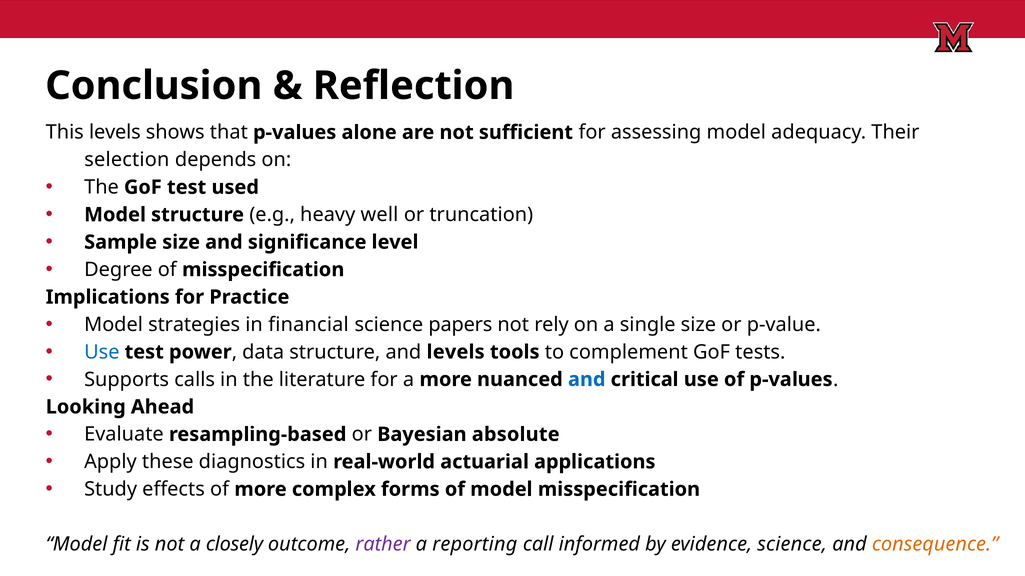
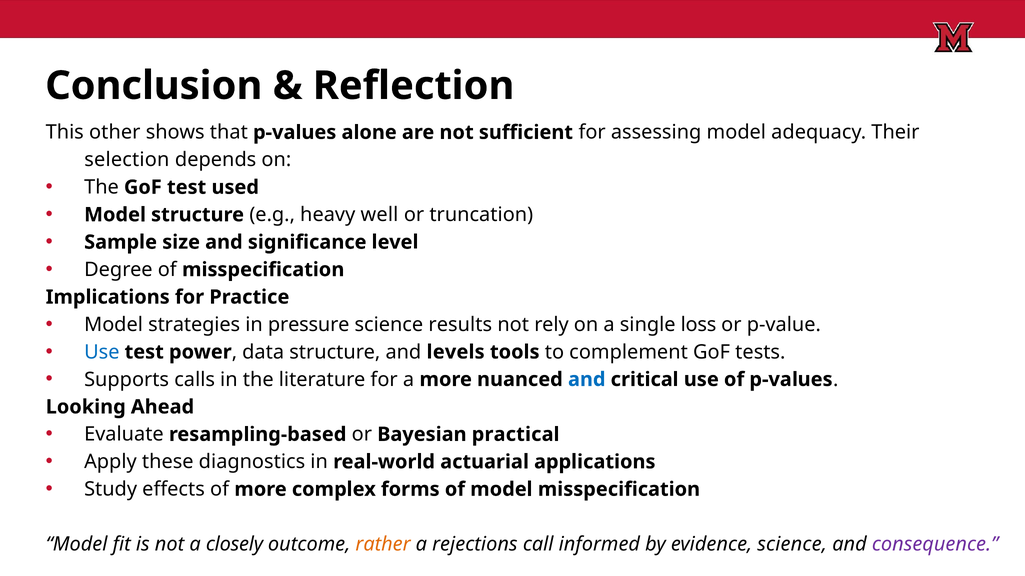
This levels: levels -> other
financial: financial -> pressure
papers: papers -> results
single size: size -> loss
absolute: absolute -> practical
rather colour: purple -> orange
reporting: reporting -> rejections
consequence colour: orange -> purple
